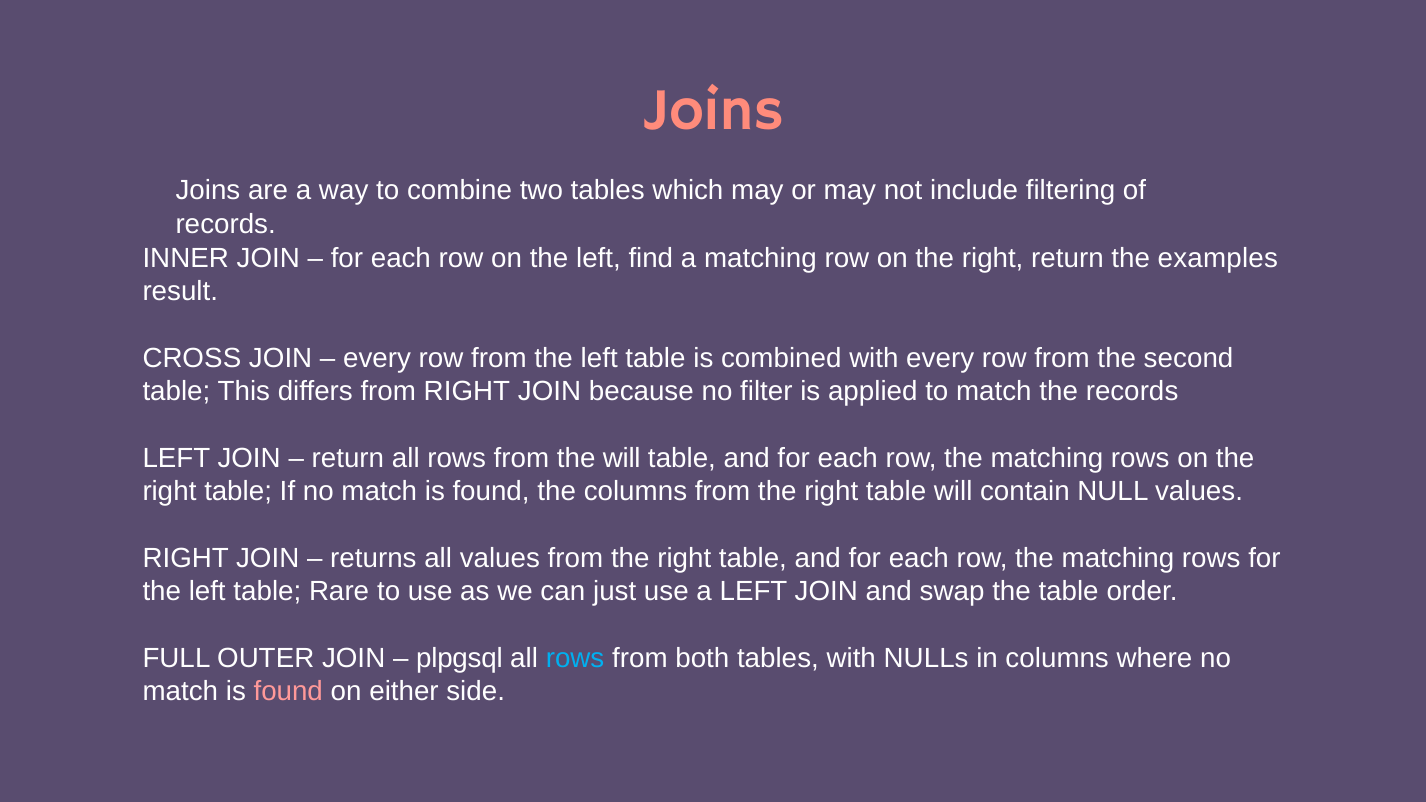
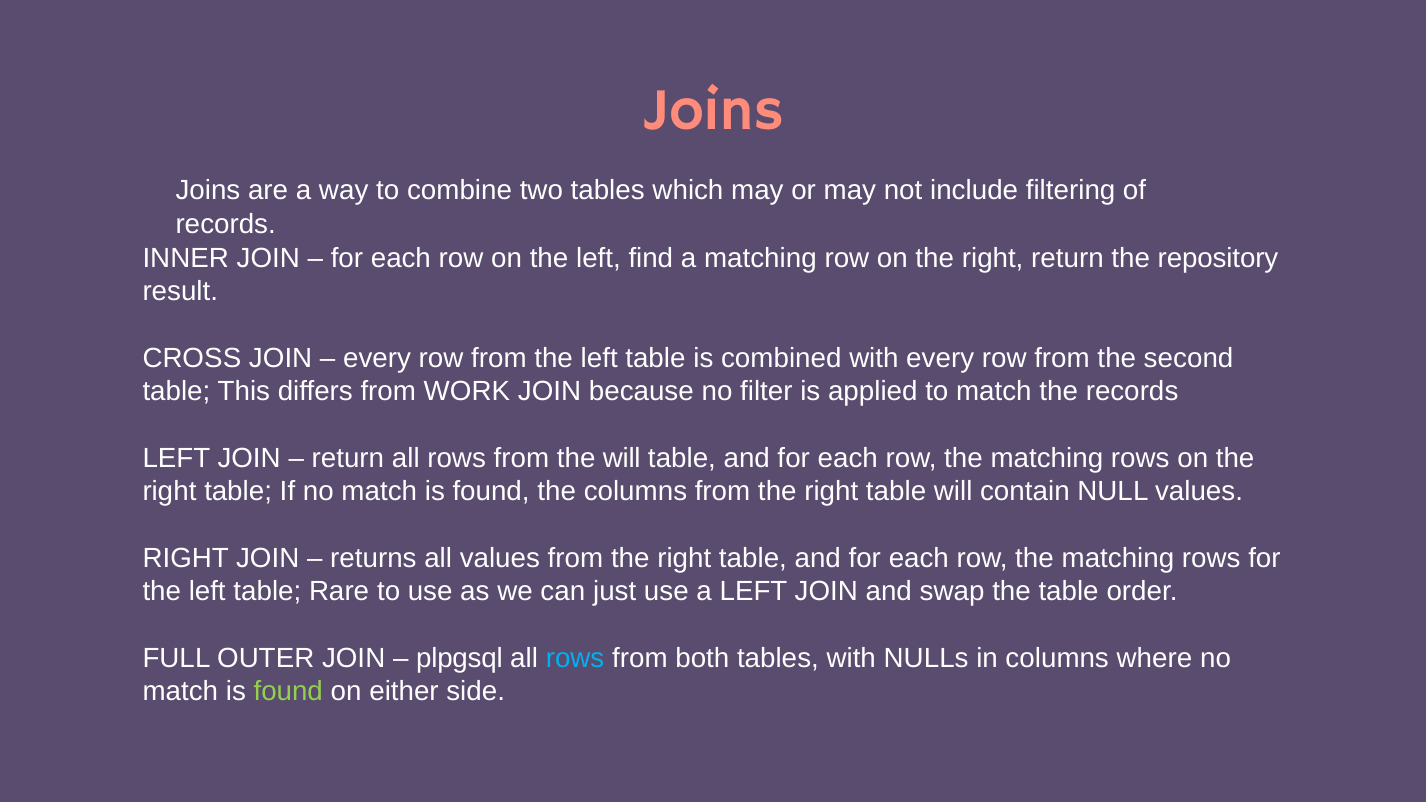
examples: examples -> repository
from RIGHT: RIGHT -> WORK
found at (288, 691) colour: pink -> light green
